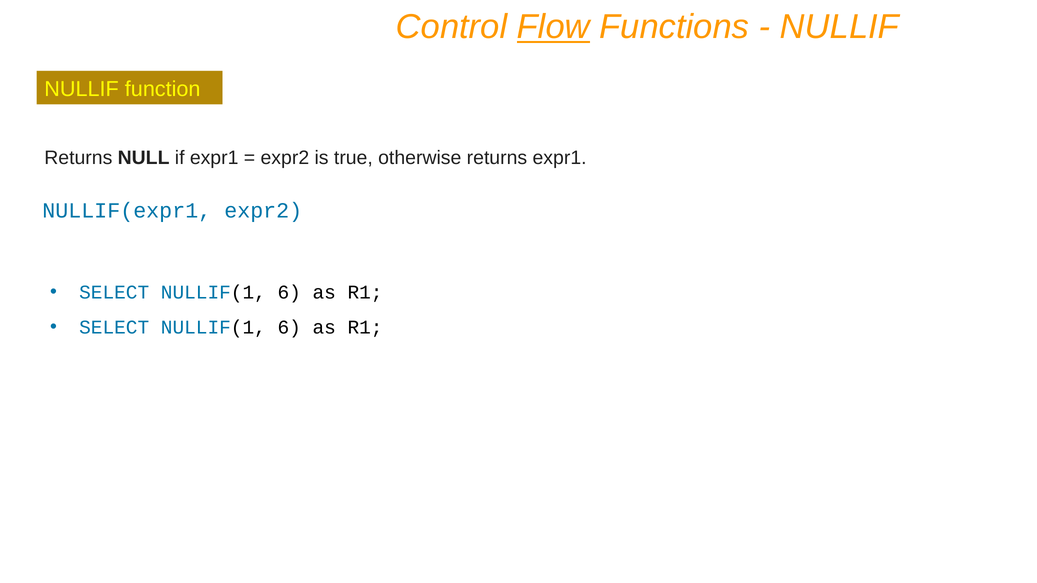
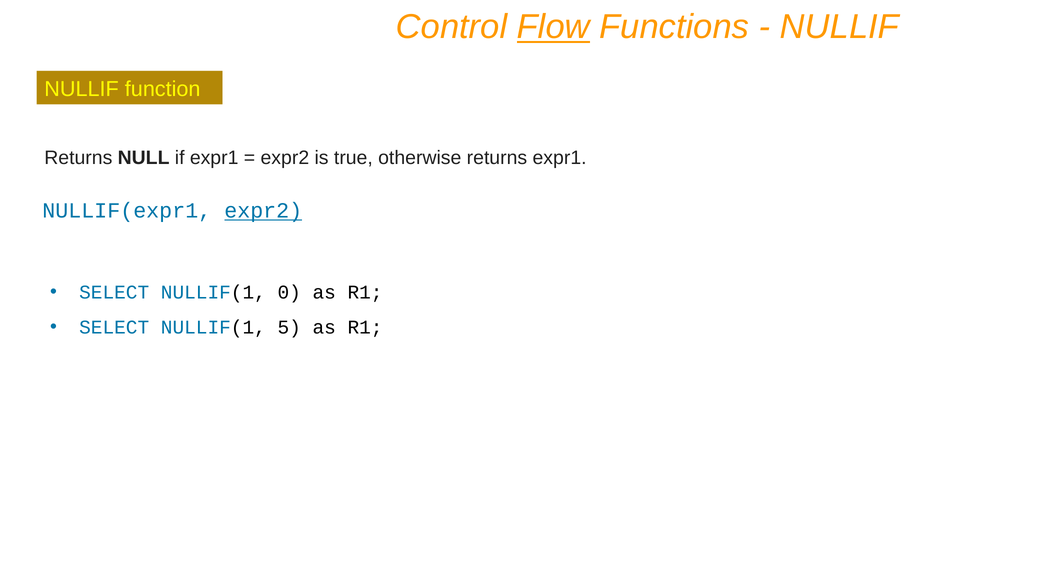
expr2 at (263, 211) underline: none -> present
6 at (289, 292): 6 -> 0
6 at (289, 327): 6 -> 5
